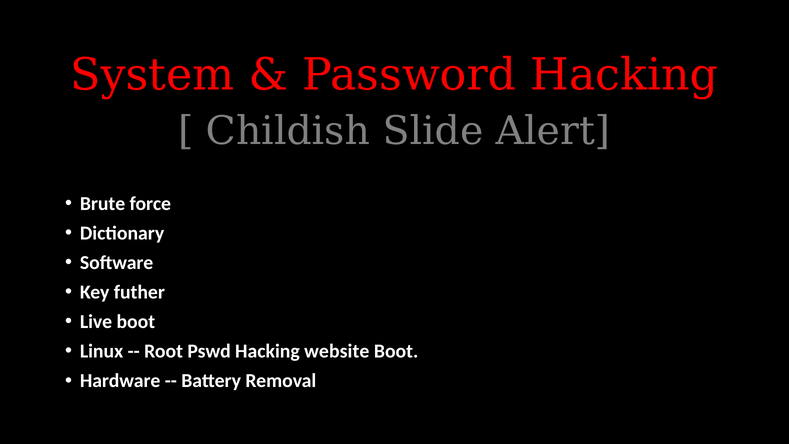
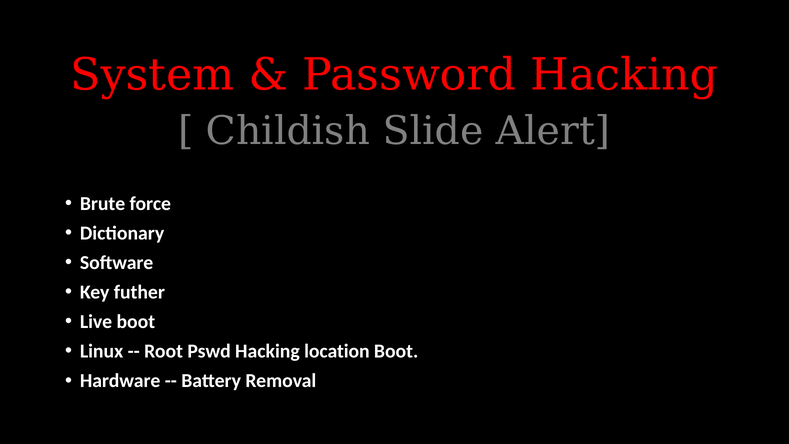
website: website -> location
